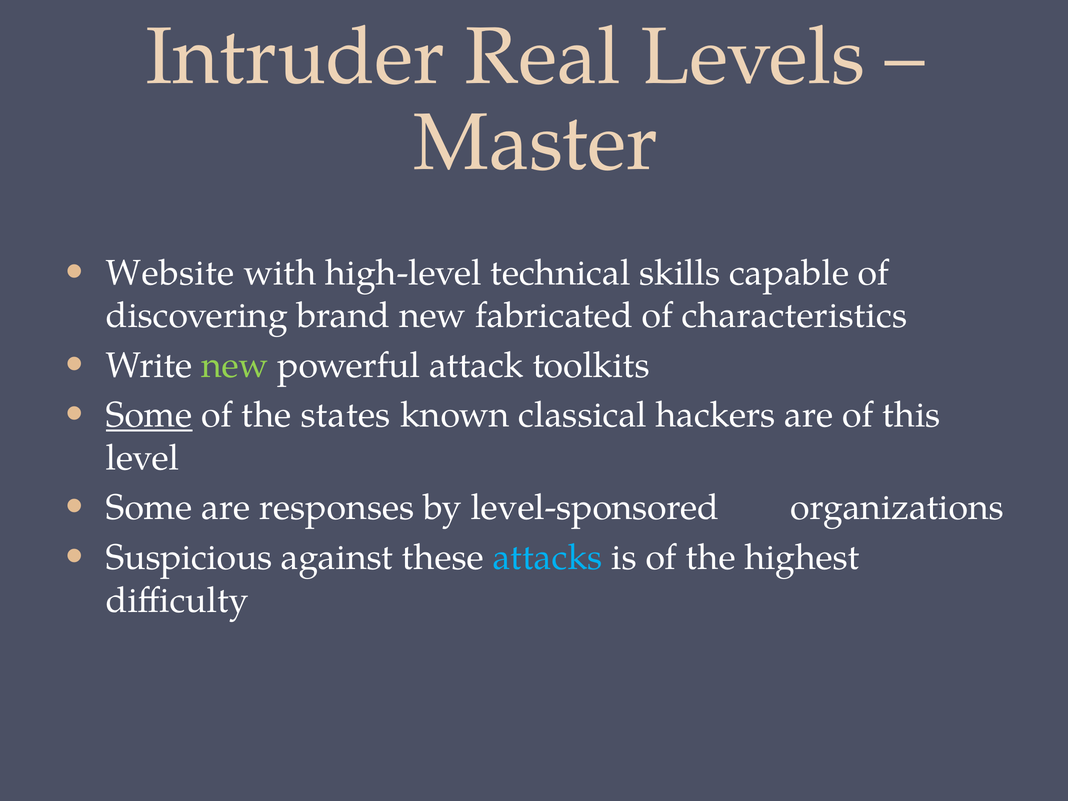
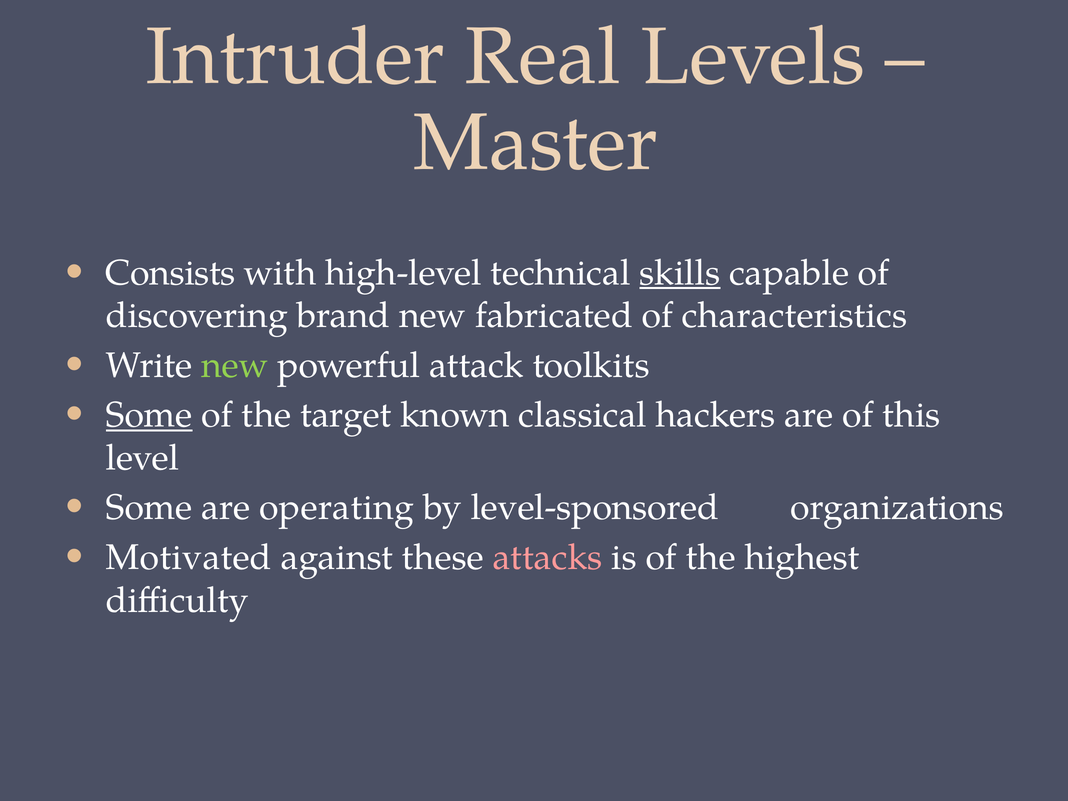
Website: Website -> Consists
skills underline: none -> present
states: states -> target
responses: responses -> operating
Suspicious: Suspicious -> Motivated
attacks colour: light blue -> pink
